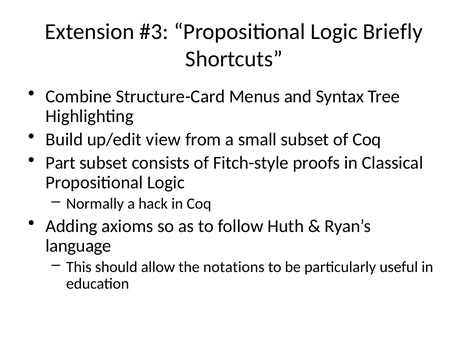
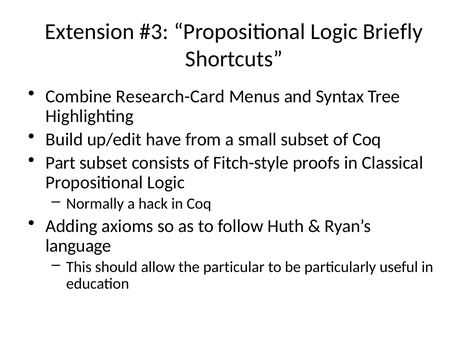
Structure-Card: Structure-Card -> Research-Card
view: view -> have
notations: notations -> particular
